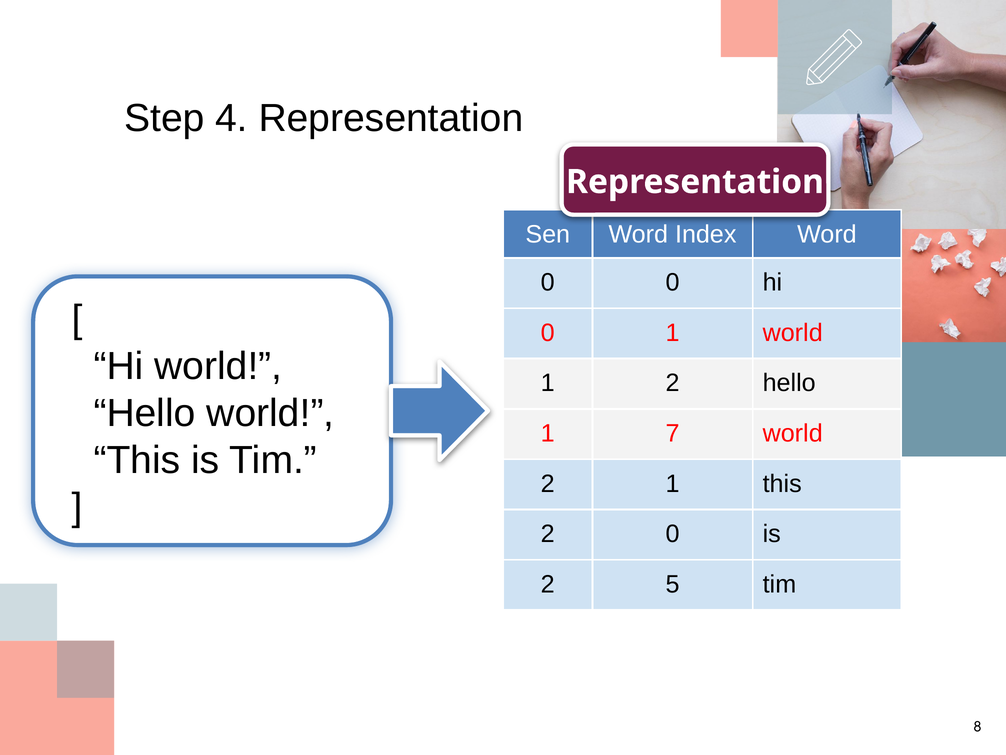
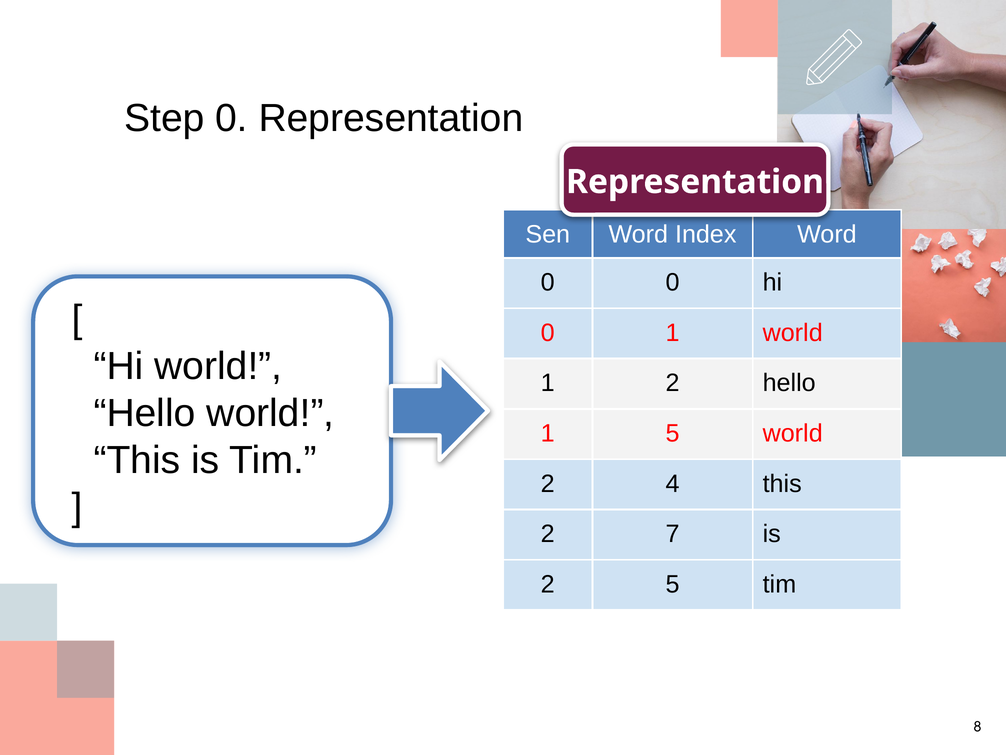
Step 4: 4 -> 0
1 7: 7 -> 5
2 1: 1 -> 4
2 0: 0 -> 7
